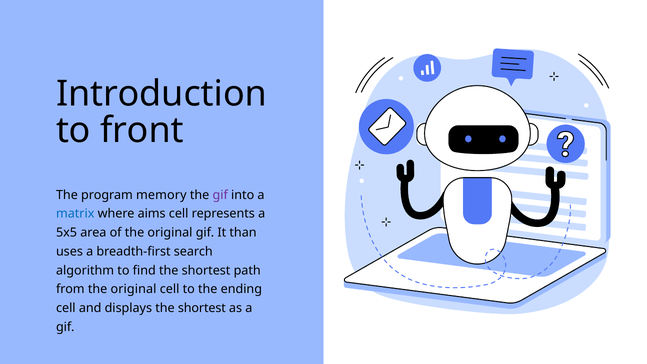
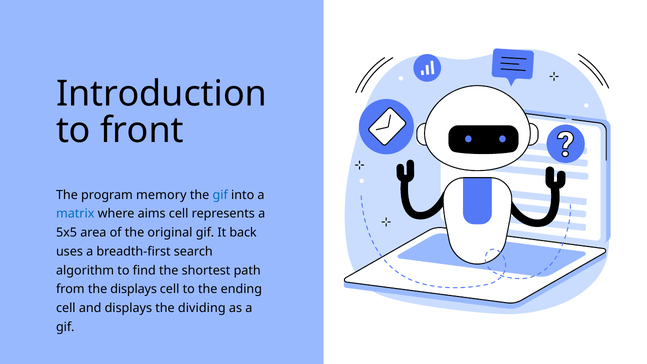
gif at (220, 195) colour: purple -> blue
than: than -> back
from the original: original -> displays
displays the shortest: shortest -> dividing
